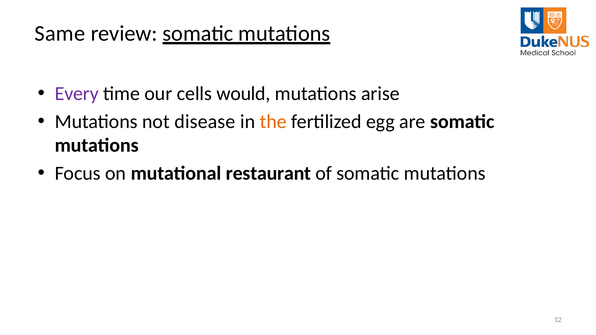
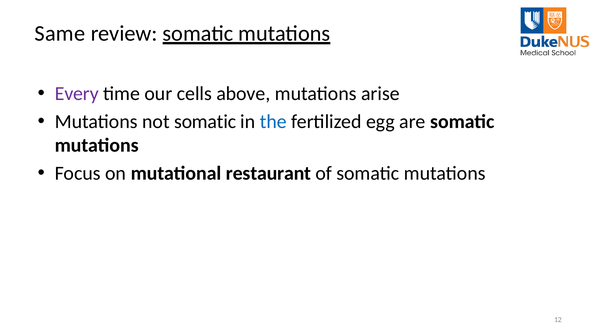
would: would -> above
not disease: disease -> somatic
the colour: orange -> blue
